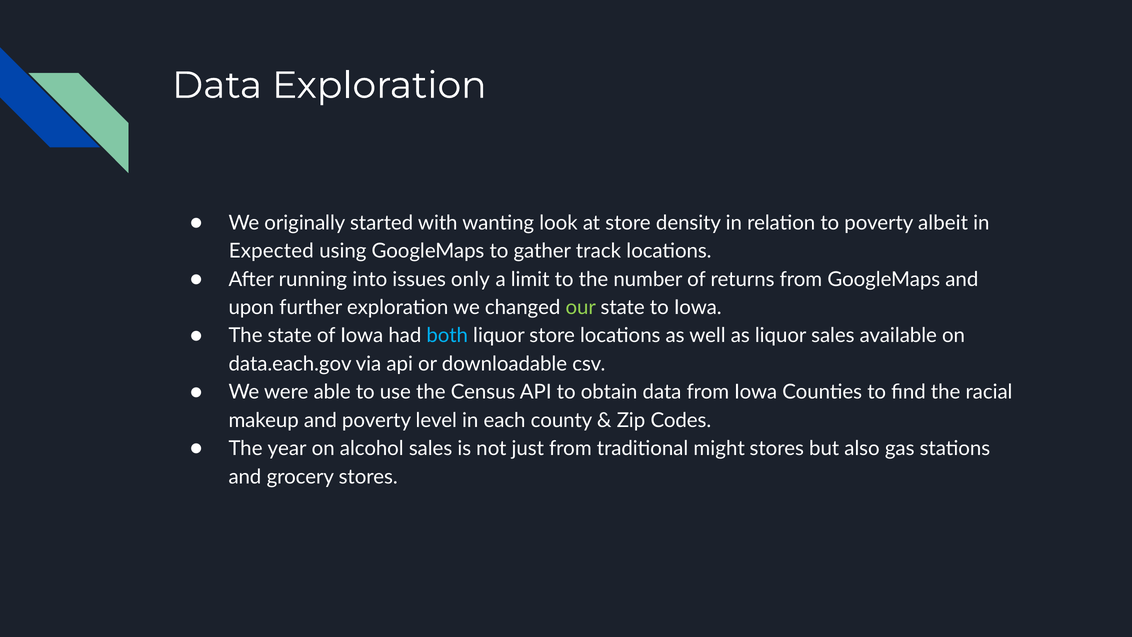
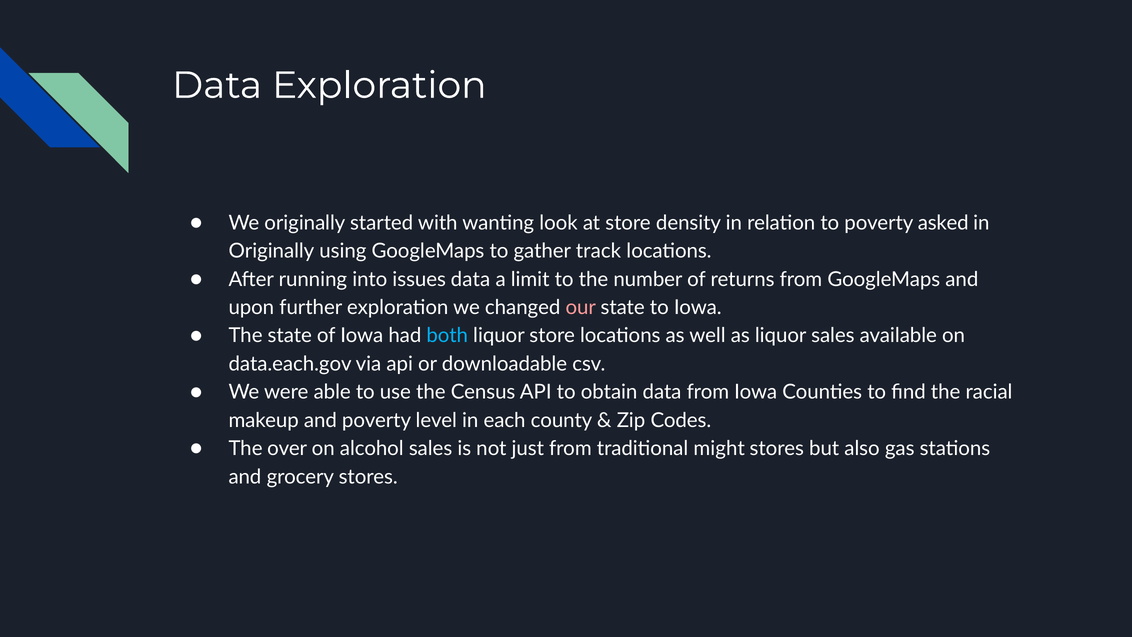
albeit: albeit -> asked
Expected at (271, 251): Expected -> Originally
issues only: only -> data
our colour: light green -> pink
year: year -> over
